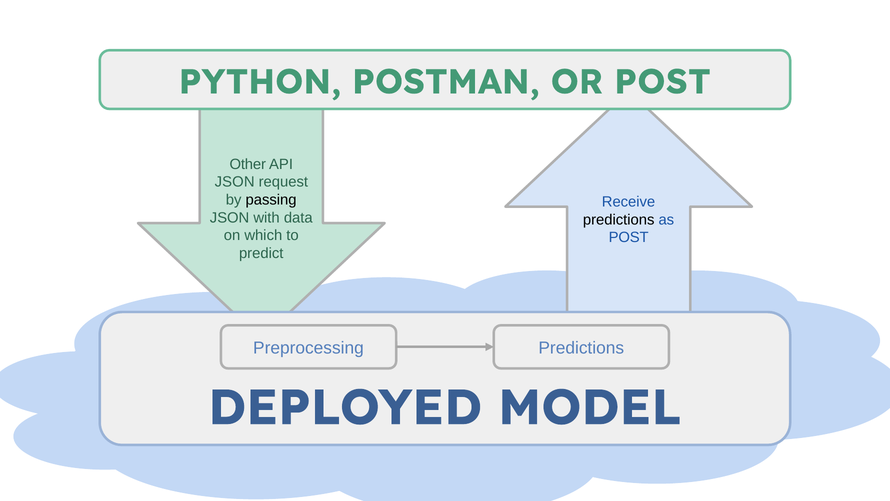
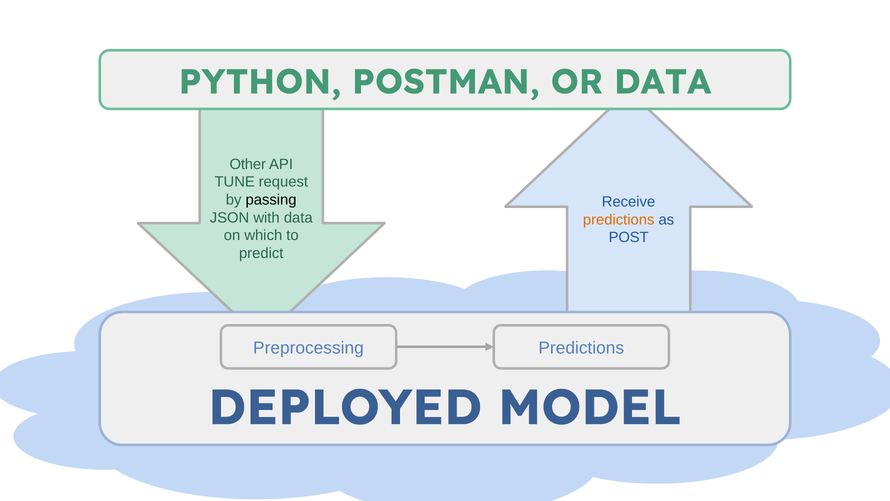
OR POST: POST -> DATA
JSON at (235, 182): JSON -> TUNE
predictions at (619, 219) colour: black -> orange
